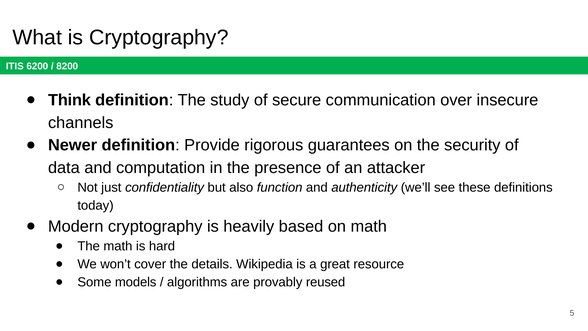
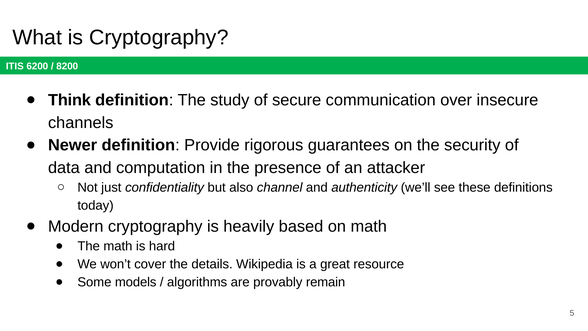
function: function -> channel
reused: reused -> remain
